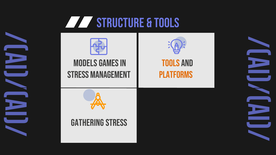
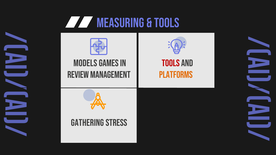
STRUCTURE: STRUCTURE -> MEASURING
TOOLS at (171, 63) colour: orange -> red
STRESS at (78, 75): STRESS -> REVIEW
